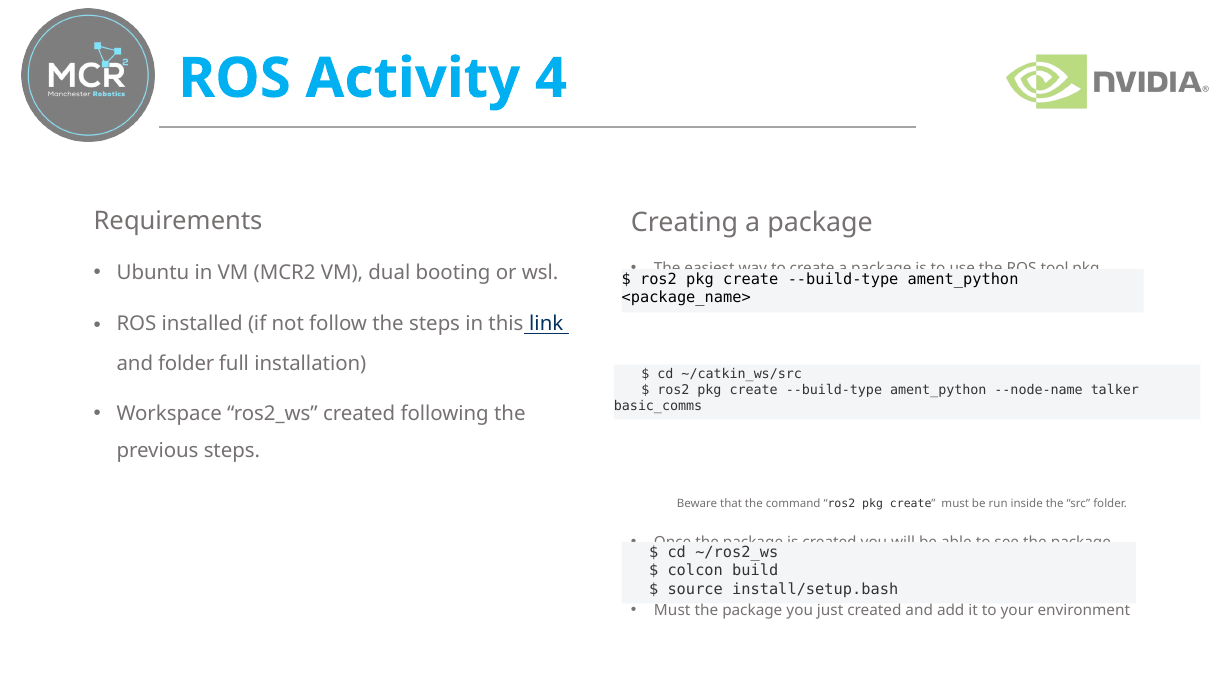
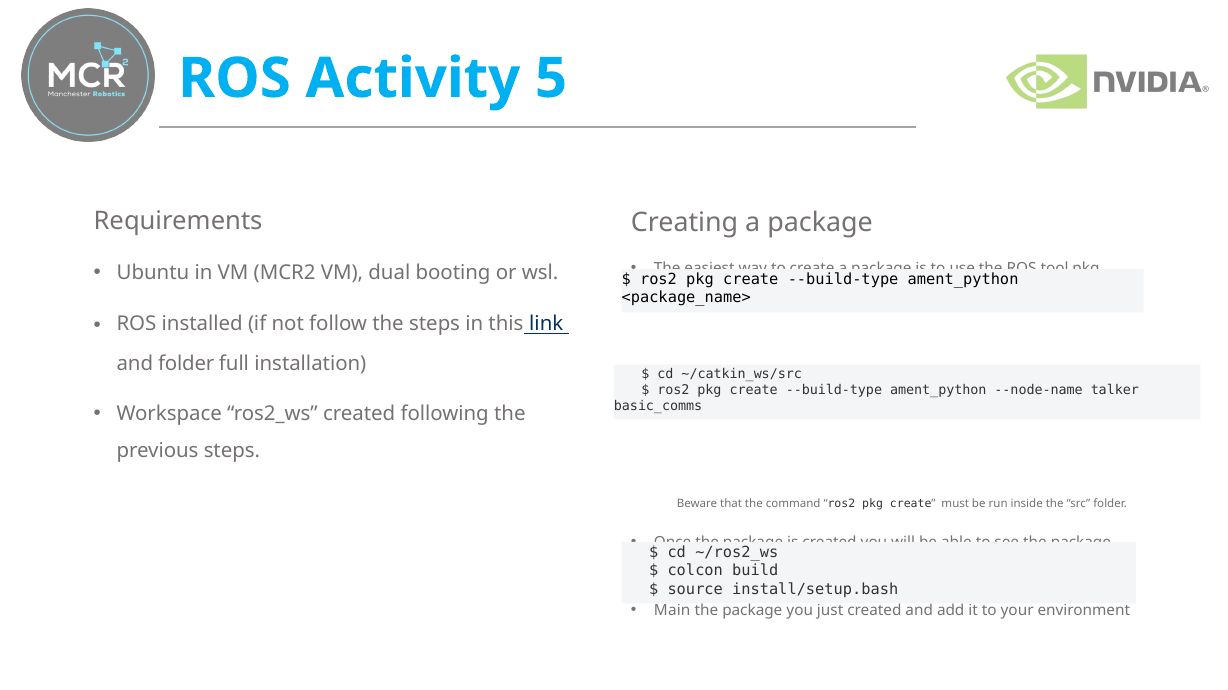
4: 4 -> 5
Must at (672, 611): Must -> Main
